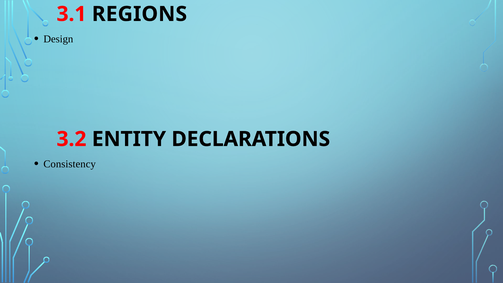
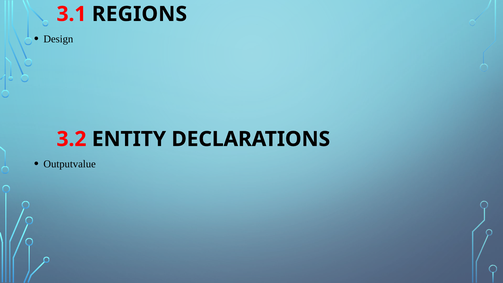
Consistency: Consistency -> Outputvalue
